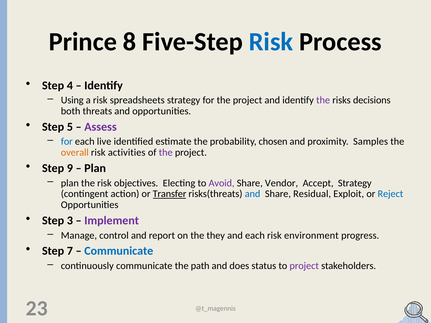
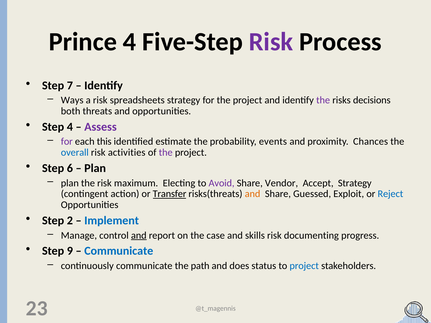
Prince 8: 8 -> 4
Risk at (271, 42) colour: blue -> purple
4: 4 -> 7
Using: Using -> Ways
Step 5: 5 -> 4
for at (67, 142) colour: blue -> purple
live: live -> this
chosen: chosen -> events
Samples: Samples -> Chances
overall colour: orange -> blue
9: 9 -> 6
objectives: objectives -> maximum
and at (253, 194) colour: blue -> orange
Residual: Residual -> Guessed
3: 3 -> 2
Implement colour: purple -> blue
and at (139, 236) underline: none -> present
they: they -> case
and each: each -> skills
environment: environment -> documenting
7: 7 -> 9
project at (304, 266) colour: purple -> blue
